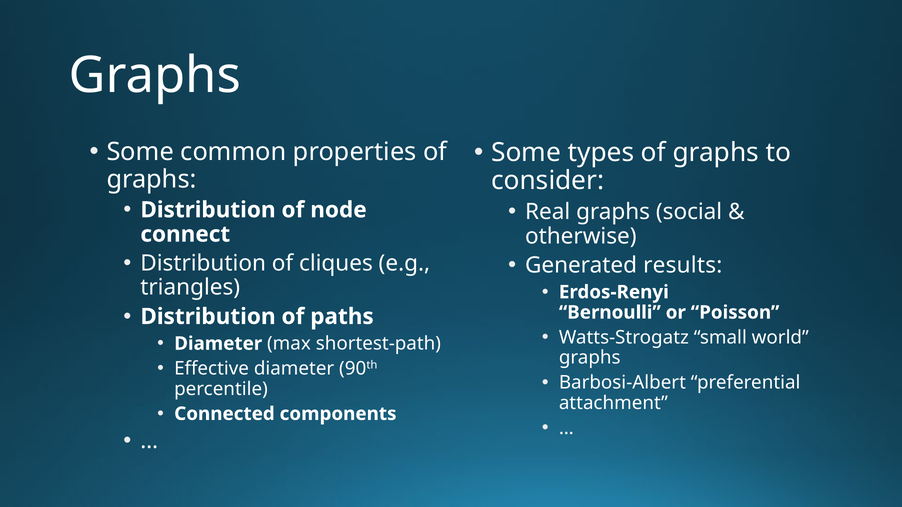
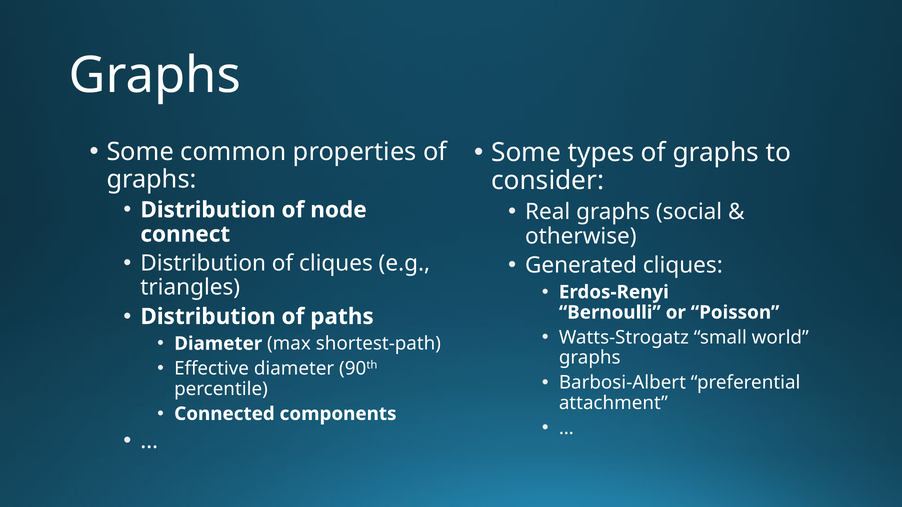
Generated results: results -> cliques
